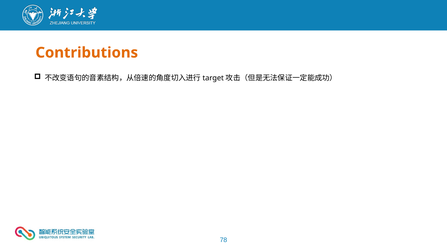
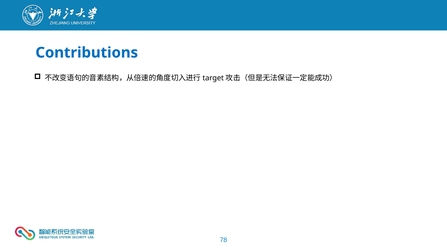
Contributions colour: orange -> blue
